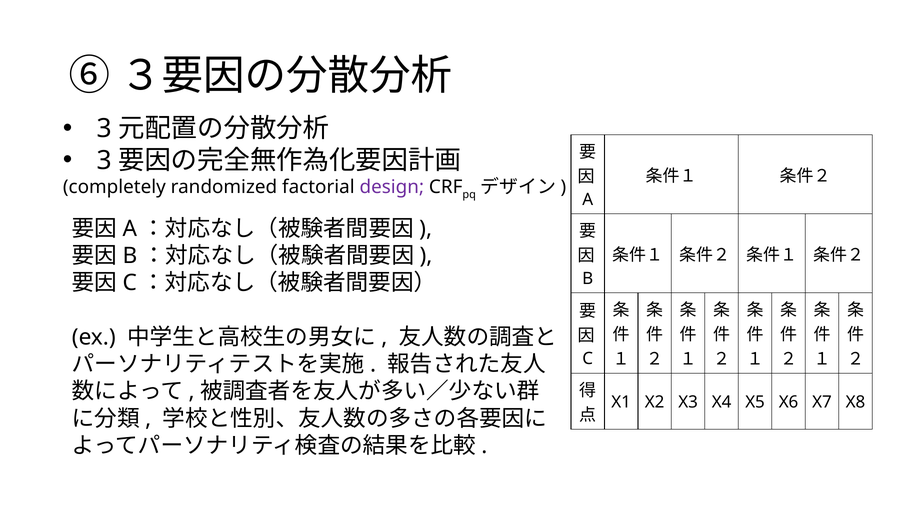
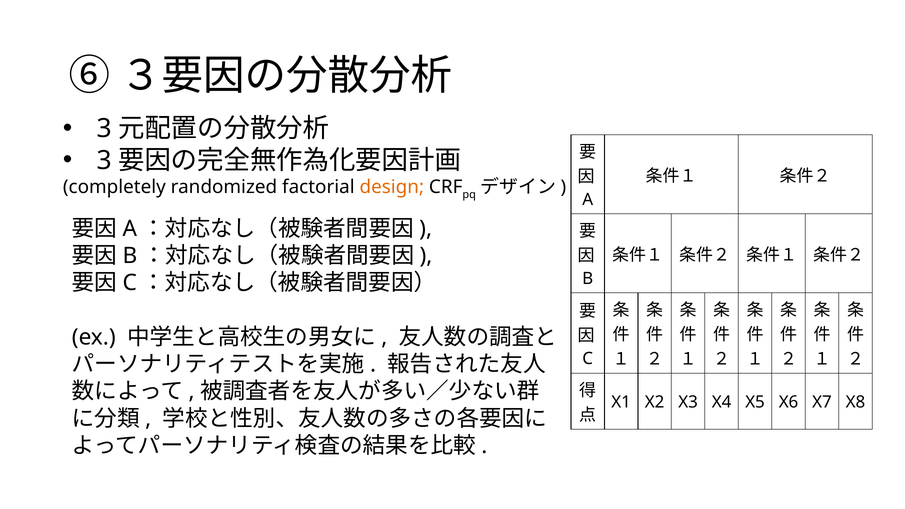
design colour: purple -> orange
